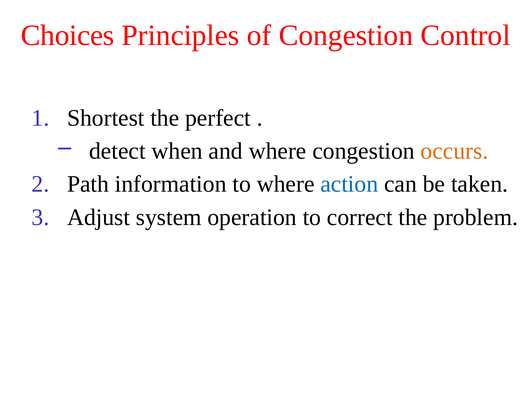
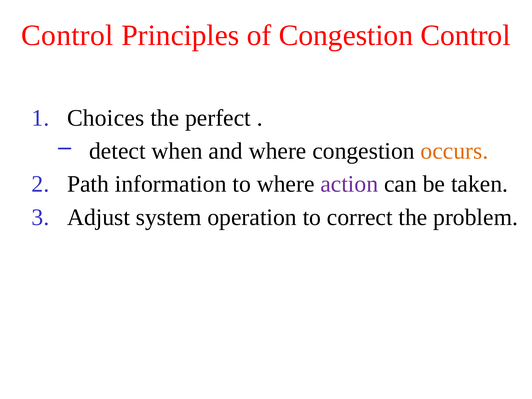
Choices at (68, 35): Choices -> Control
Shortest: Shortest -> Choices
action colour: blue -> purple
